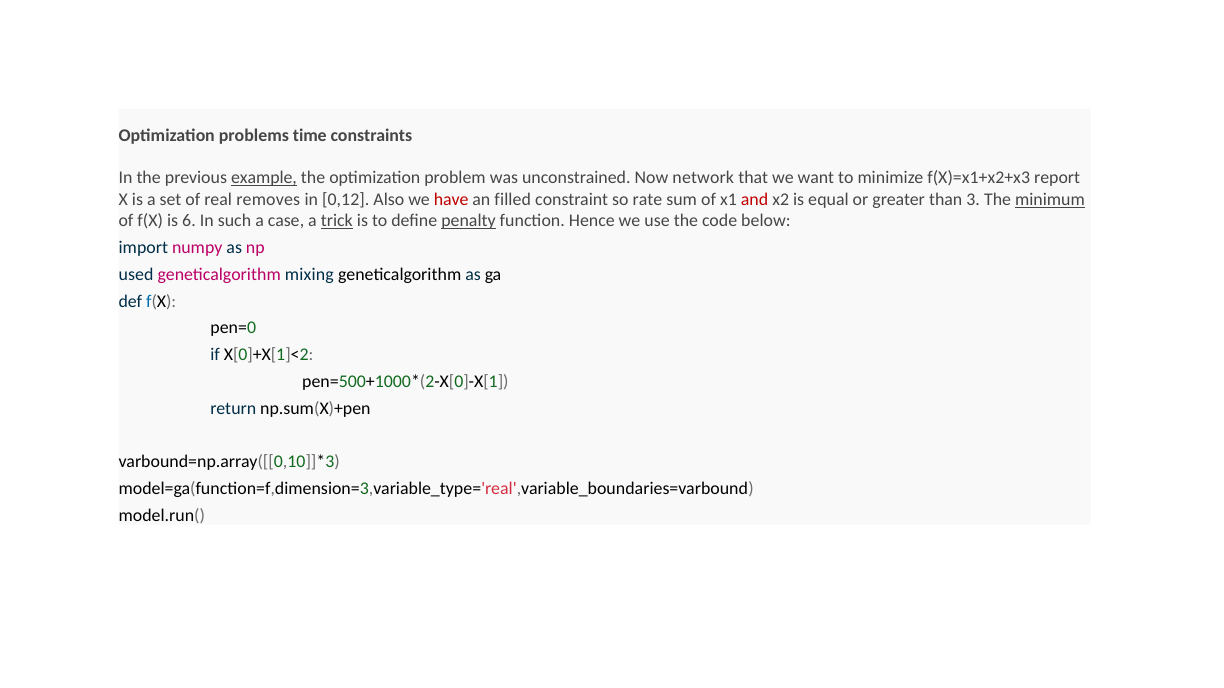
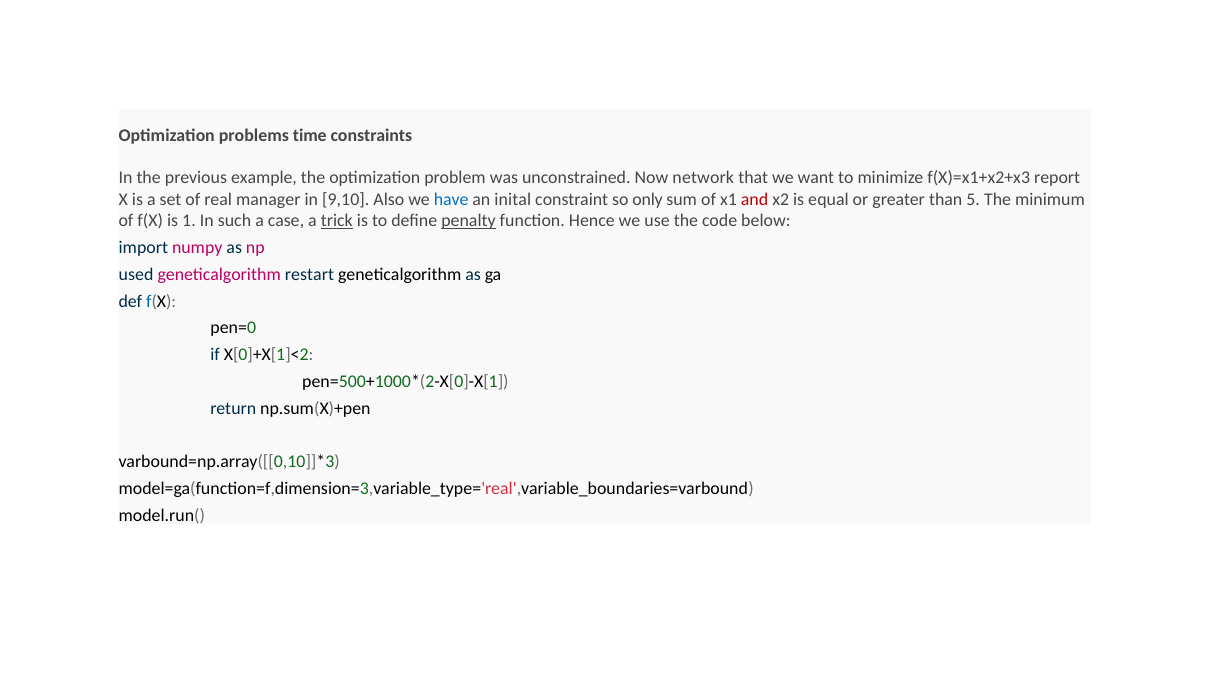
example underline: present -> none
removes: removes -> manager
0,12: 0,12 -> 9,10
have colour: red -> blue
filled: filled -> inital
rate: rate -> only
3: 3 -> 5
minimum underline: present -> none
6: 6 -> 1
mixing: mixing -> restart
